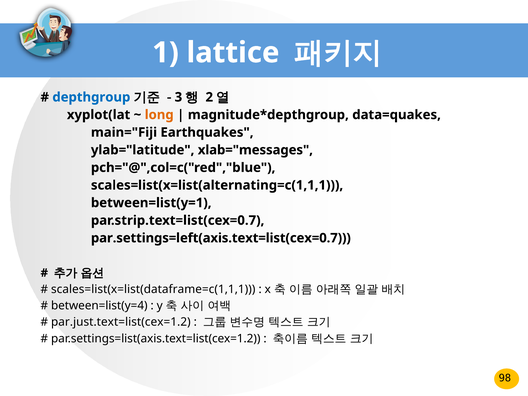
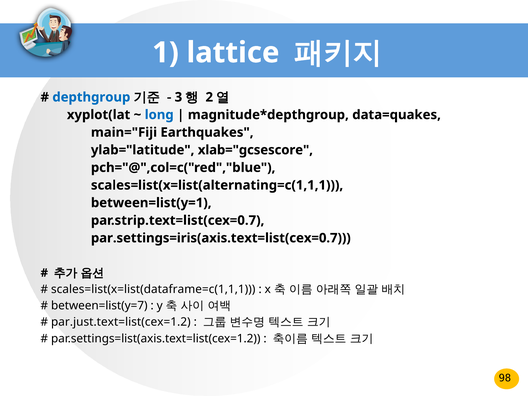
long colour: orange -> blue
xlab="messages: xlab="messages -> xlab="gcsescore
par.settings=left(axis.text=list(cex=0.7: par.settings=left(axis.text=list(cex=0.7 -> par.settings=iris(axis.text=list(cex=0.7
between=list(y=4: between=list(y=4 -> between=list(y=7
